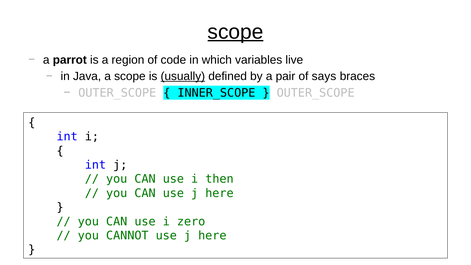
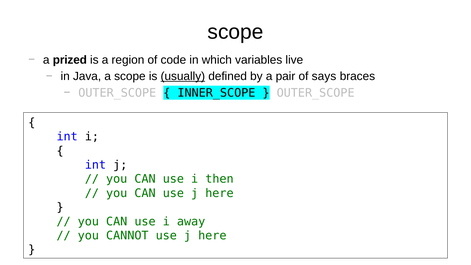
scope at (235, 32) underline: present -> none
parrot: parrot -> prized
zero: zero -> away
